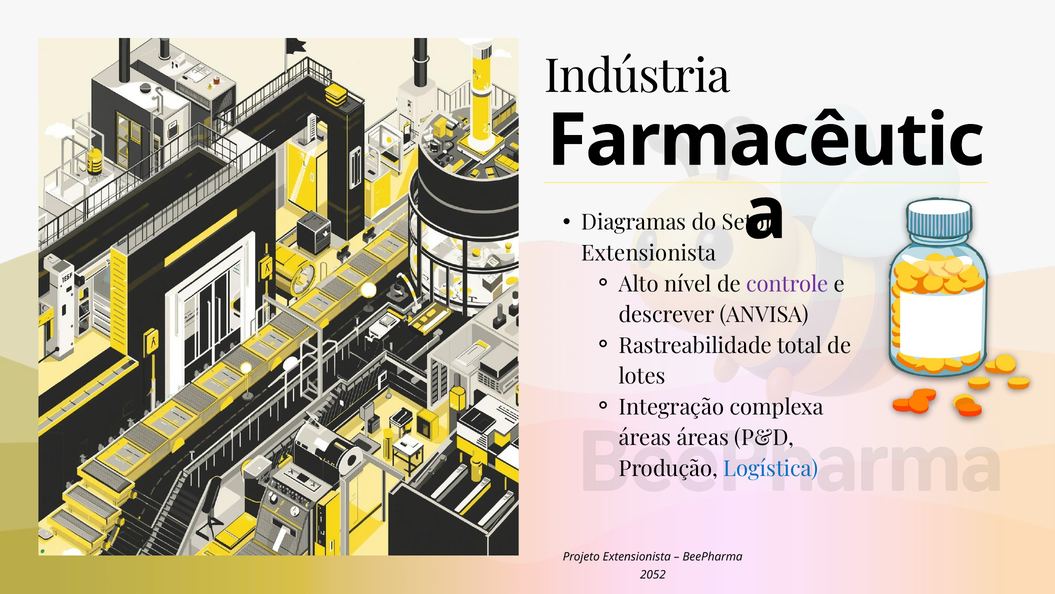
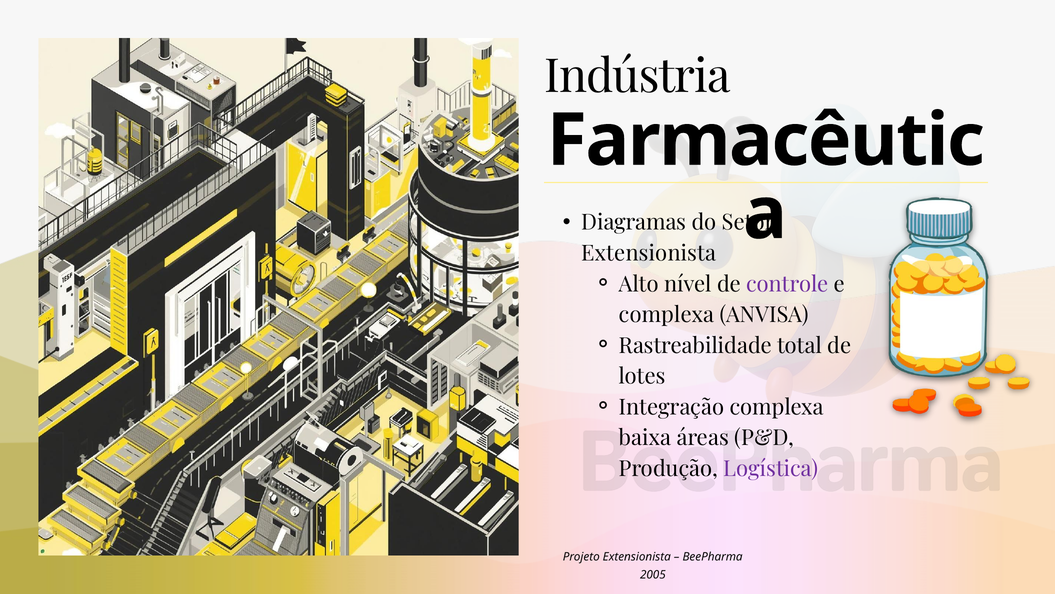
descrever at (667, 315): descrever -> complexa
áreas at (645, 438): áreas -> baixa
Logística colour: blue -> purple
2052: 2052 -> 2005
